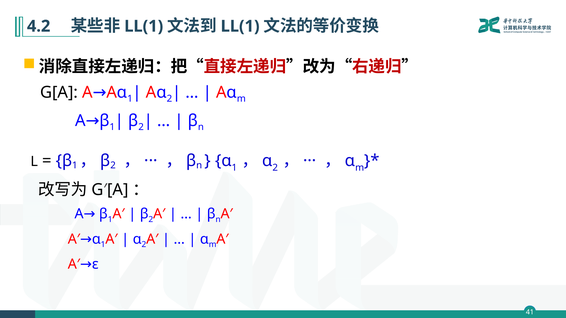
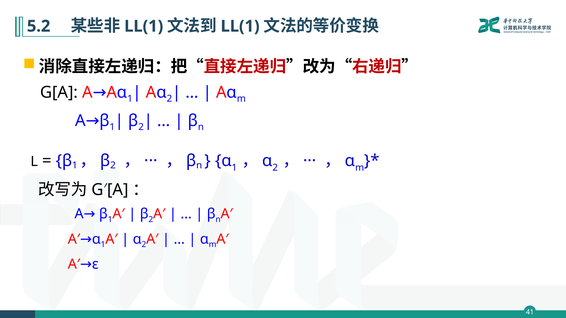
4.2: 4.2 -> 5.2
